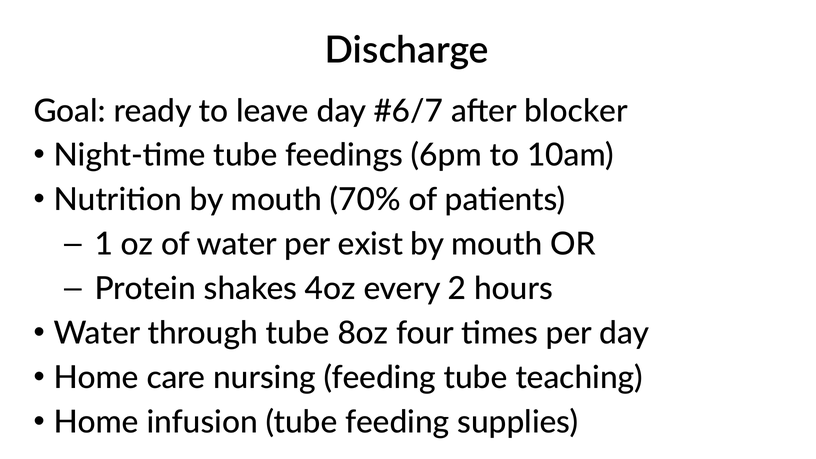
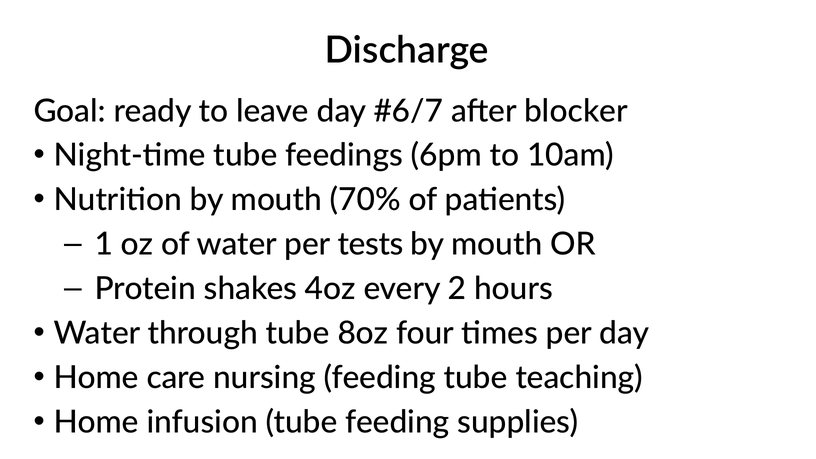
exist: exist -> tests
